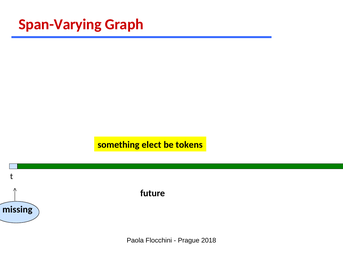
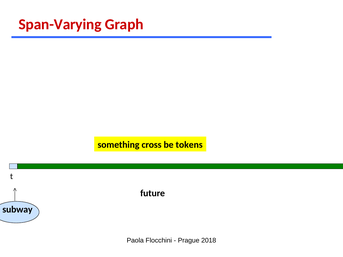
elect: elect -> cross
missing: missing -> subway
